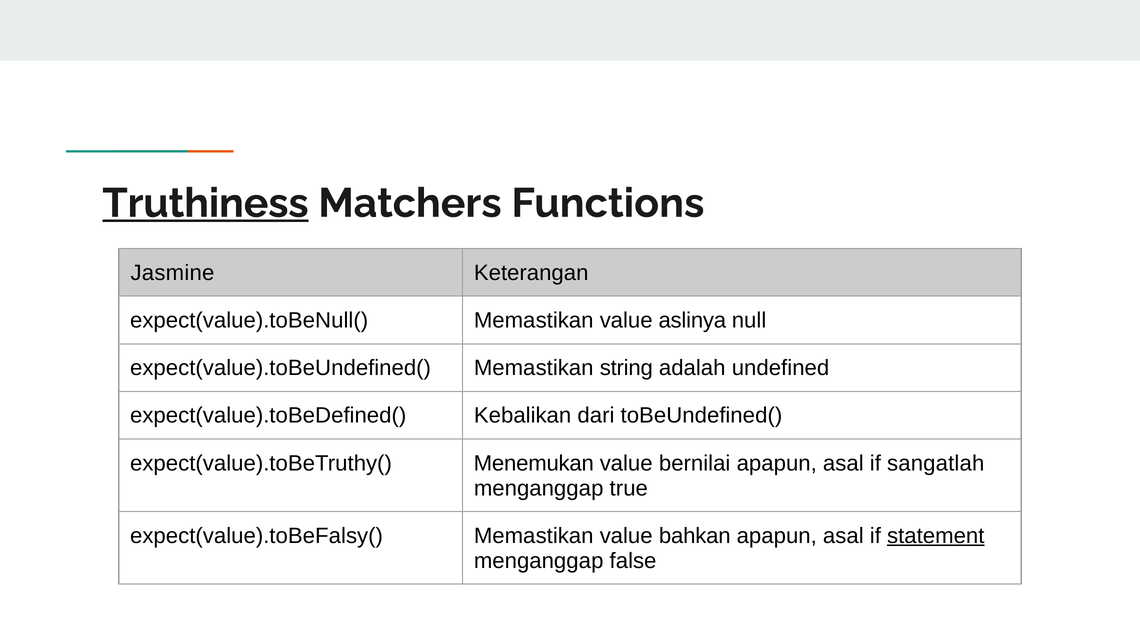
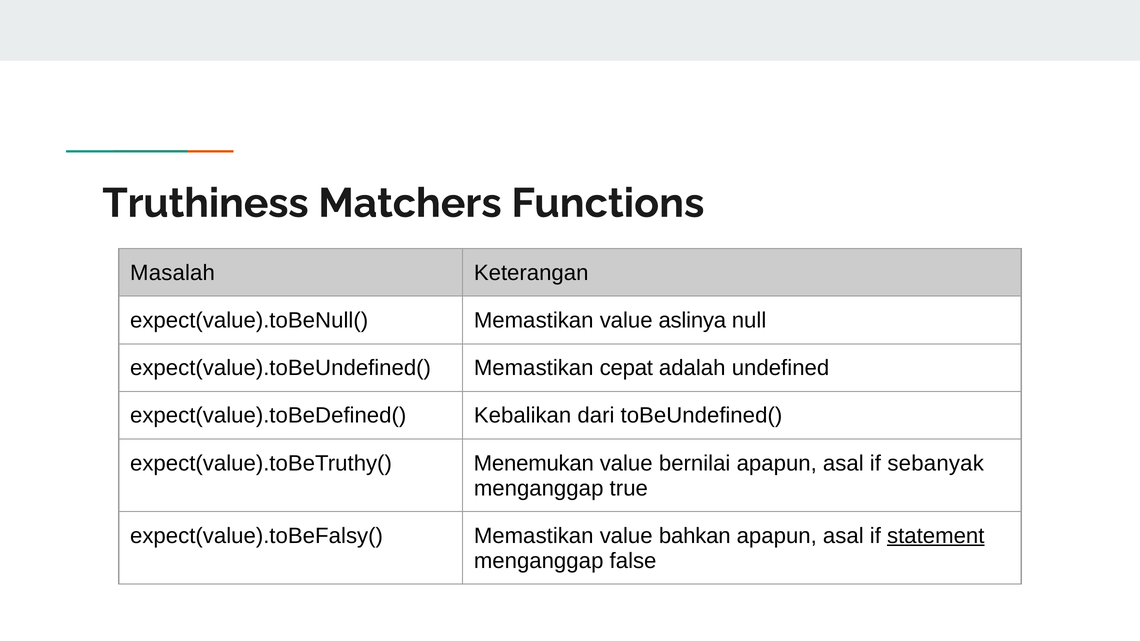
Truthiness underline: present -> none
Jasmine: Jasmine -> Masalah
string: string -> cepat
sangatlah: sangatlah -> sebanyak
